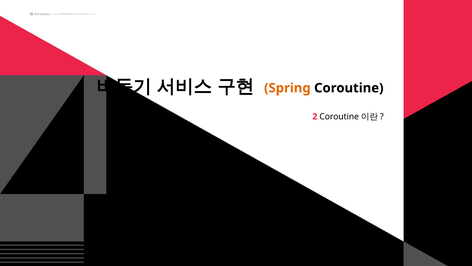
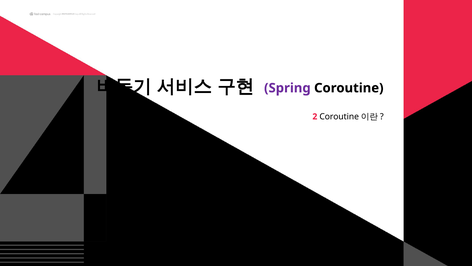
Spring colour: orange -> purple
